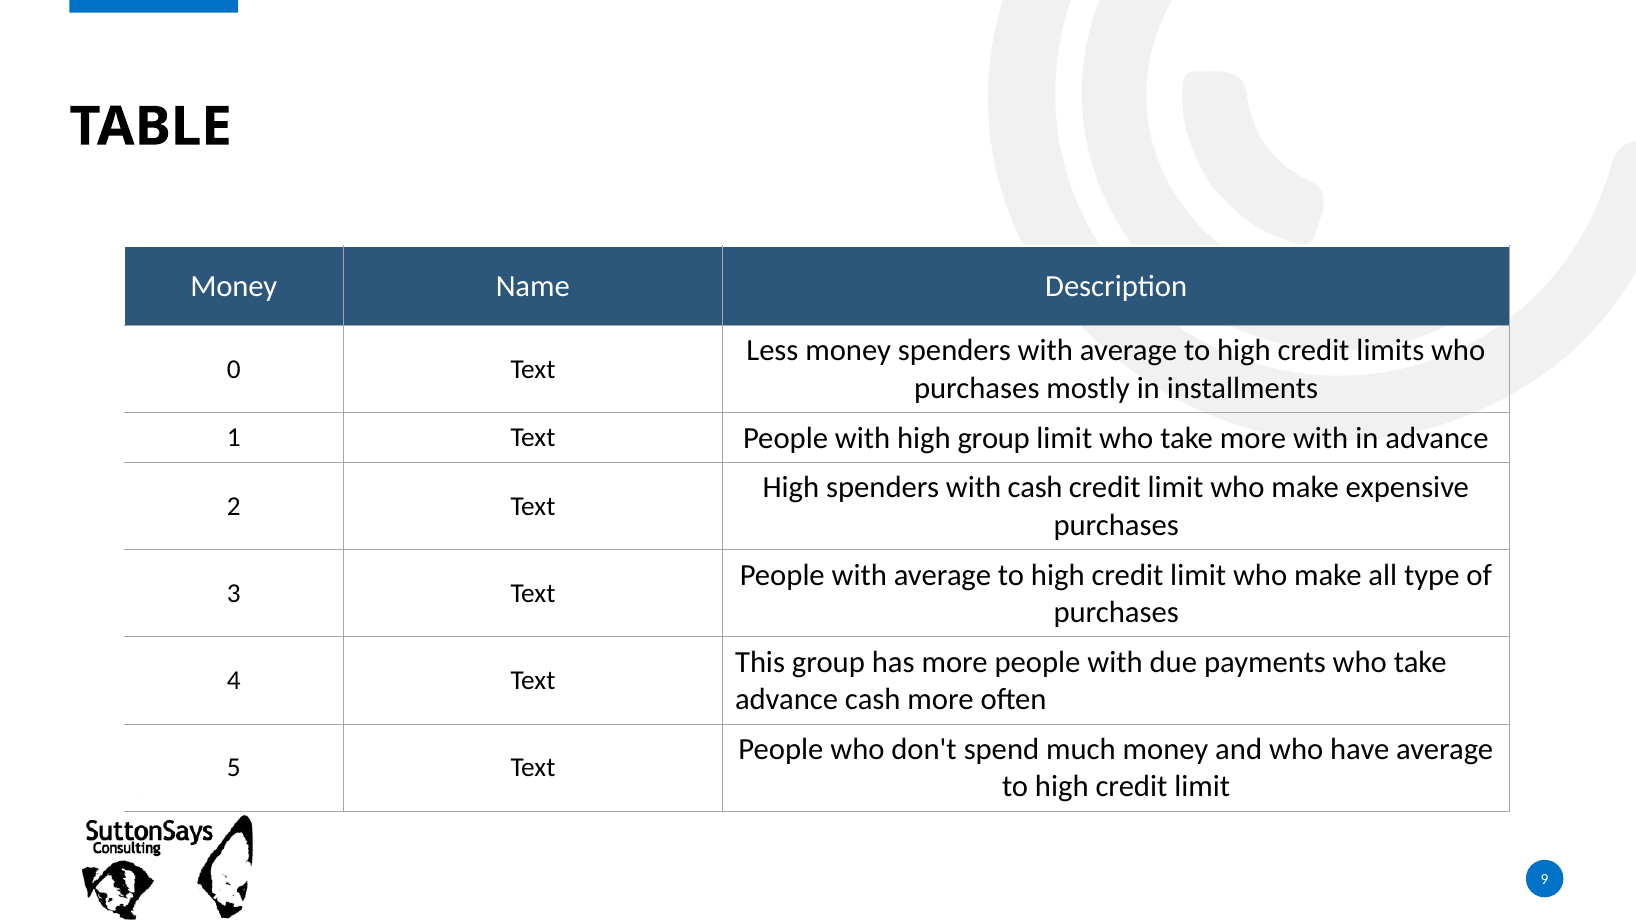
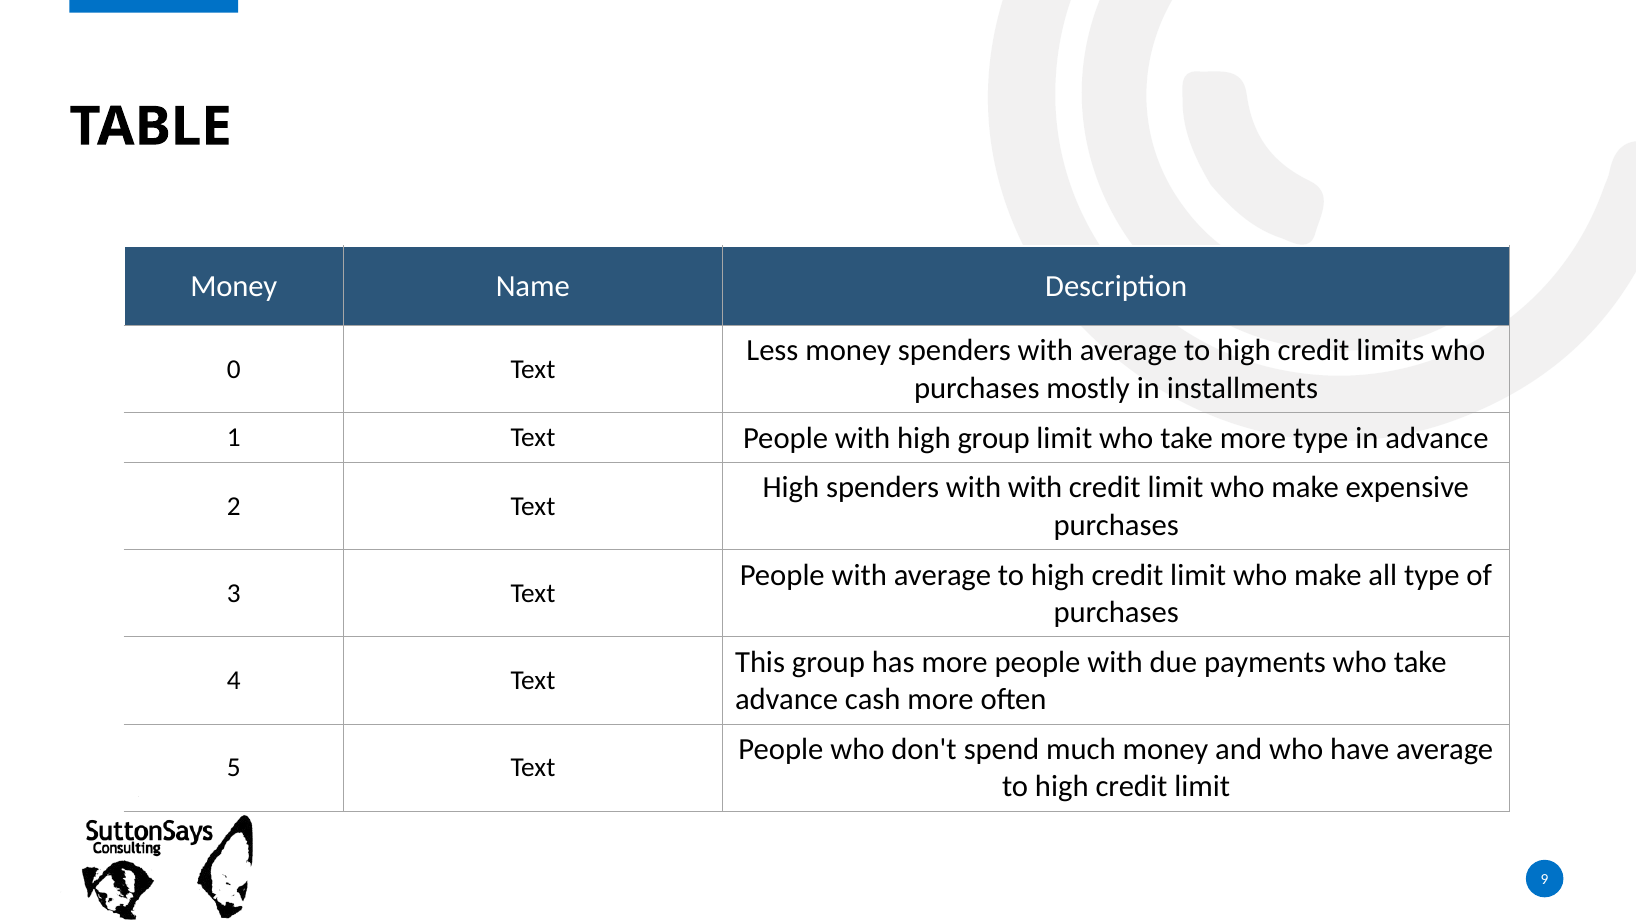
more with: with -> type
with cash: cash -> with
